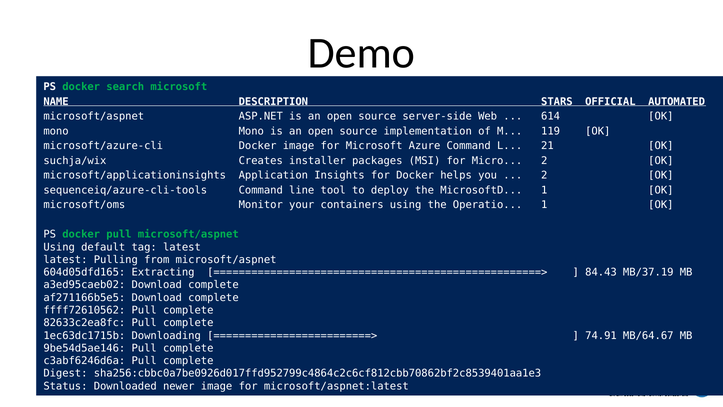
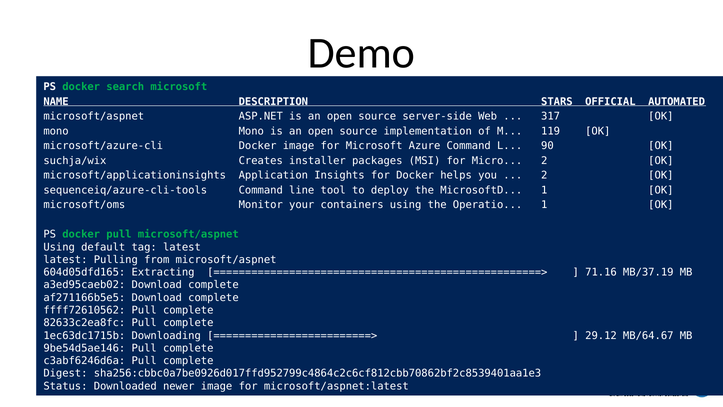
614: 614 -> 317
21: 21 -> 90
84.43: 84.43 -> 71.16
74.91: 74.91 -> 29.12
